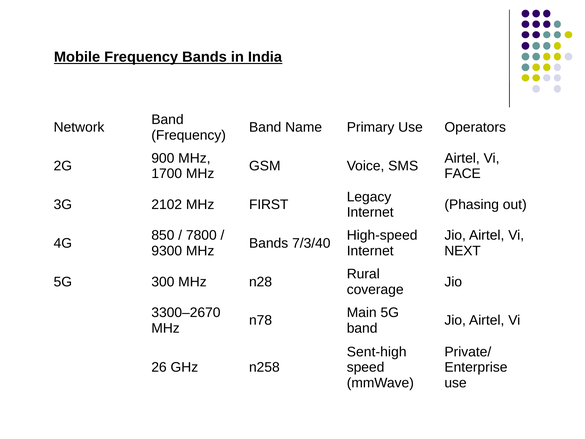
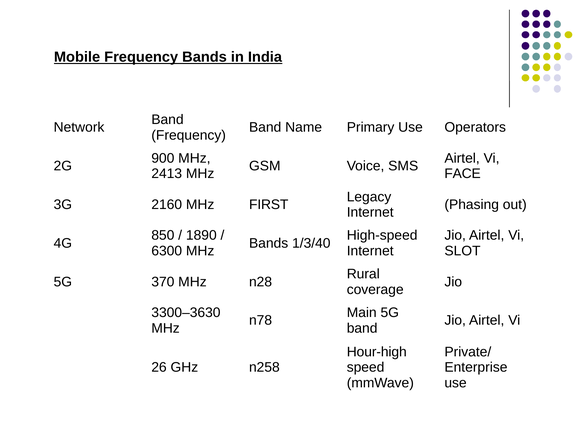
1700: 1700 -> 2413
2102: 2102 -> 2160
7800: 7800 -> 1890
7/3/40: 7/3/40 -> 1/3/40
9300: 9300 -> 6300
NEXT: NEXT -> SLOT
300: 300 -> 370
3300–2670: 3300–2670 -> 3300–3630
Sent-high: Sent-high -> Hour-high
